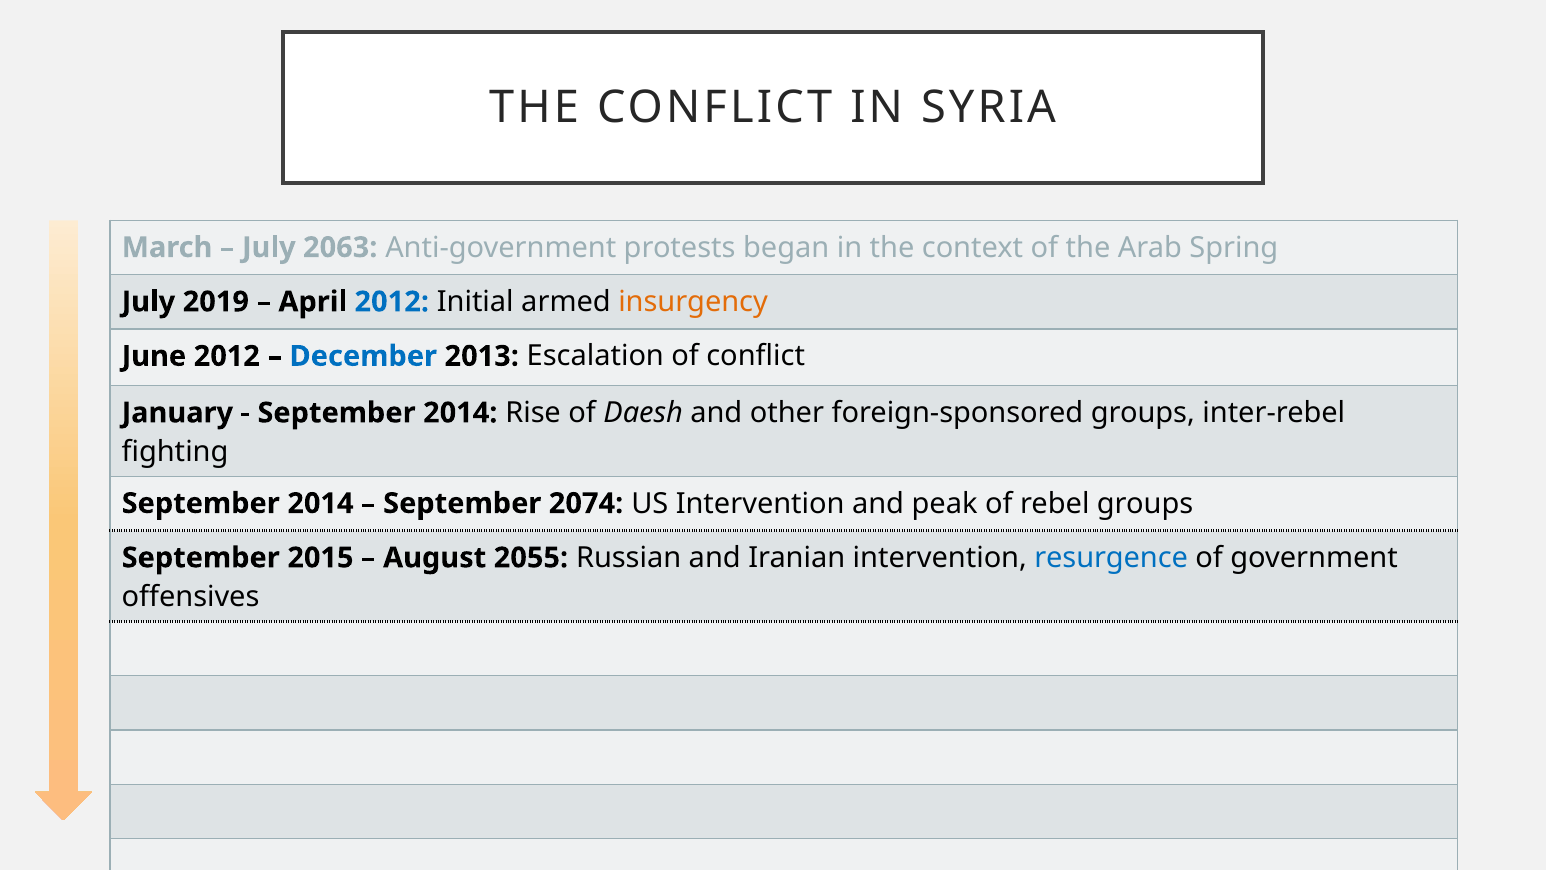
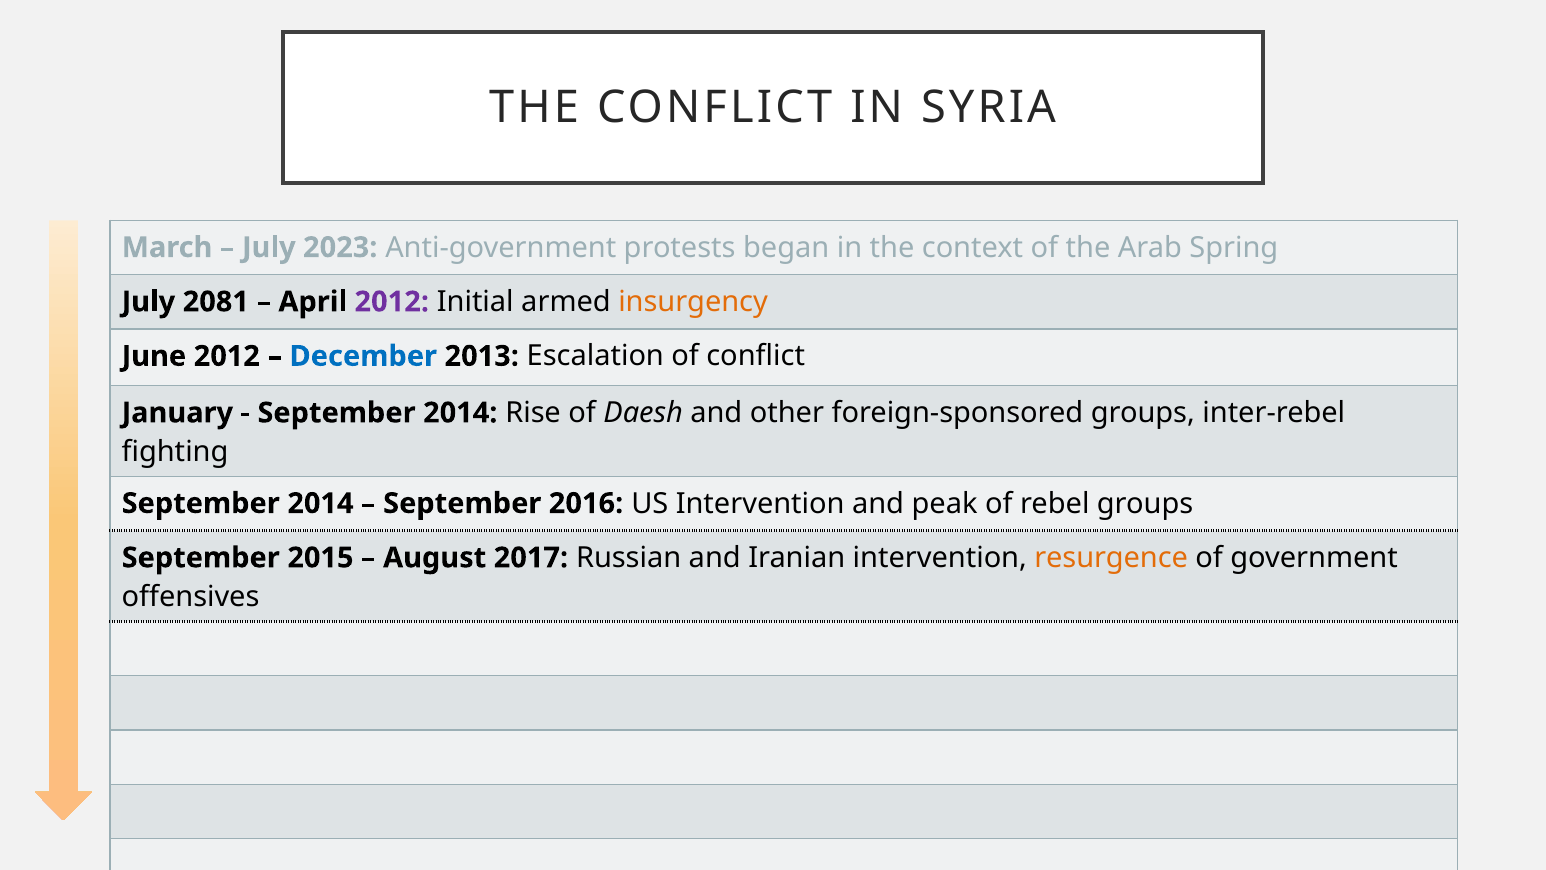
2063: 2063 -> 2023
2019: 2019 -> 2081
2012 at (392, 302) colour: blue -> purple
2074: 2074 -> 2016
2055: 2055 -> 2017
resurgence colour: blue -> orange
